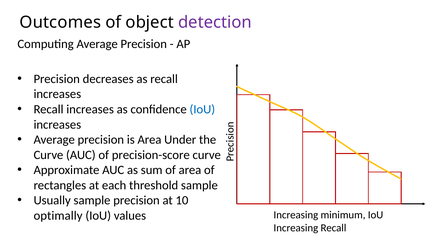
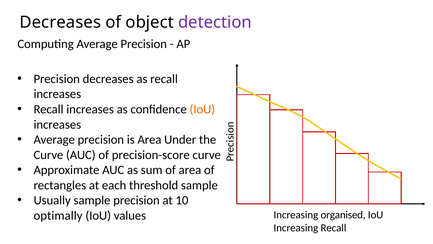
Outcomes at (60, 22): Outcomes -> Decreases
IoU at (202, 109) colour: blue -> orange
minimum: minimum -> organised
